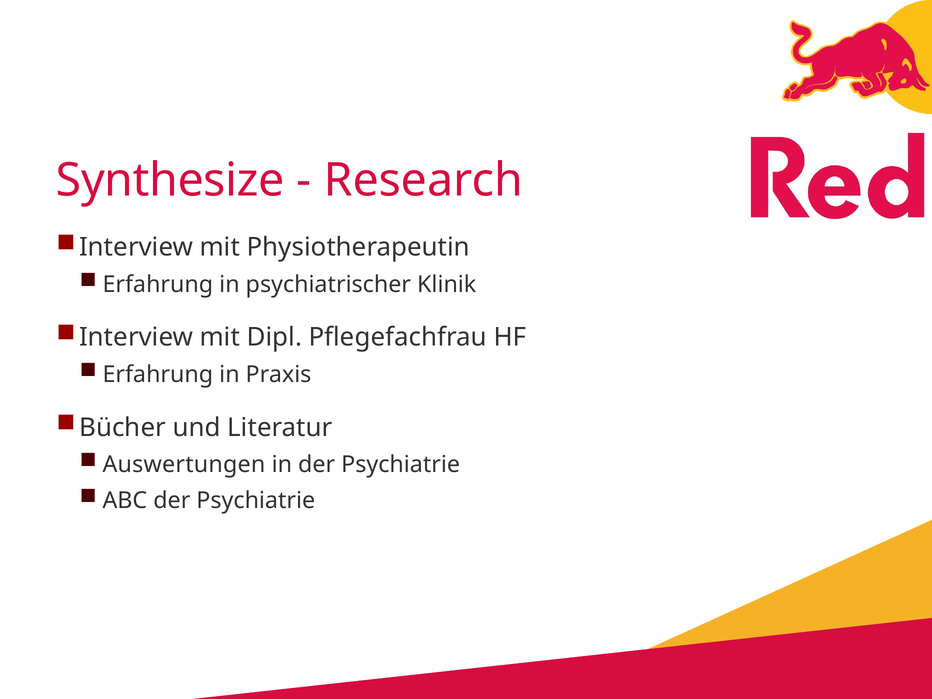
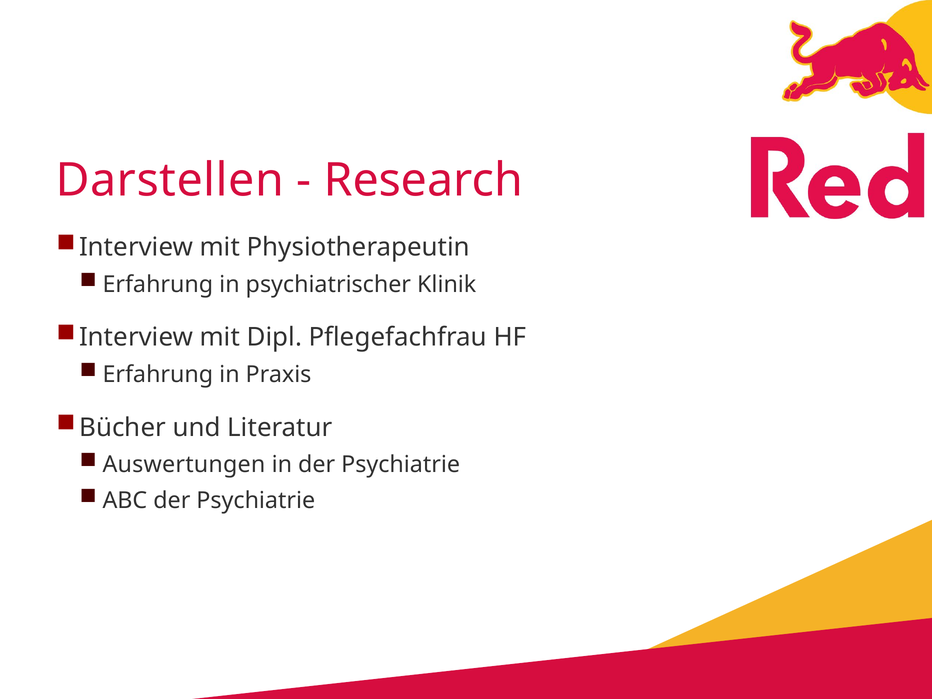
Synthesize: Synthesize -> Darstellen
